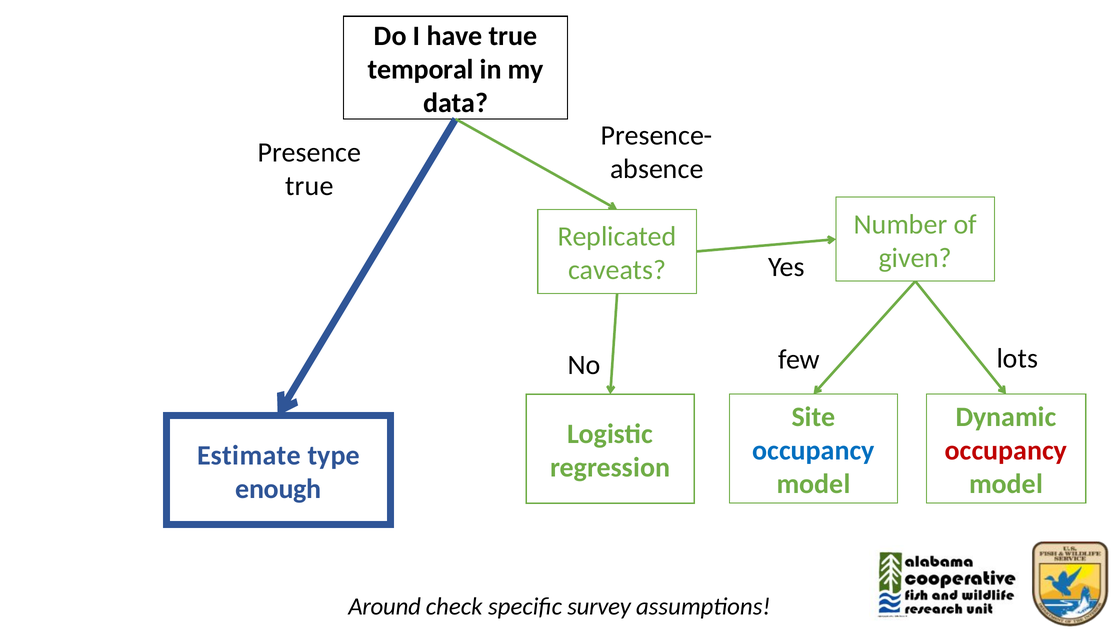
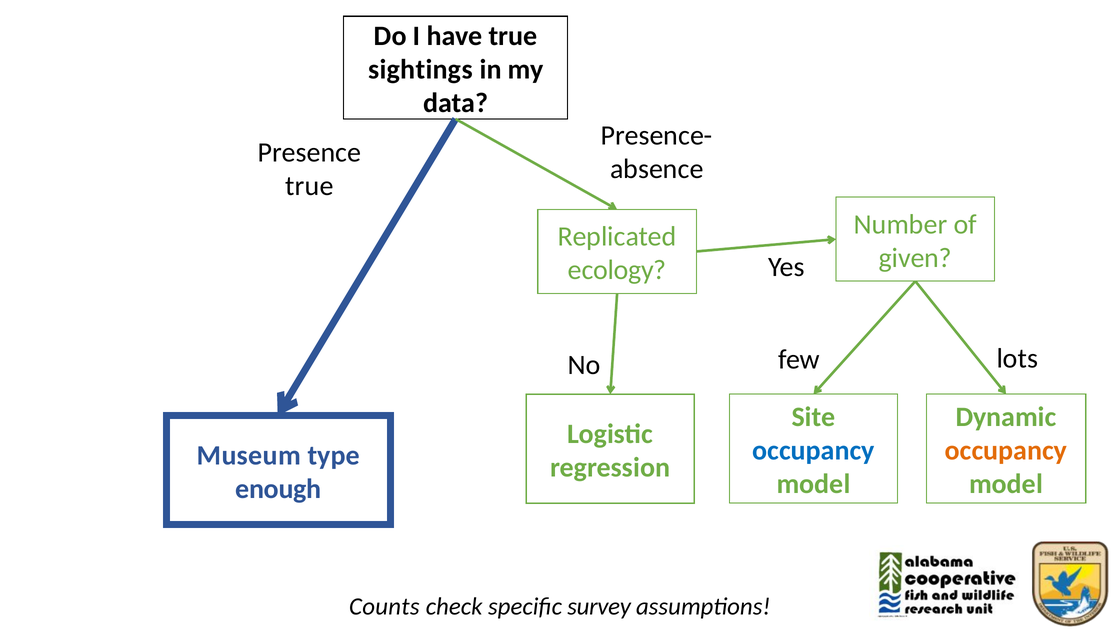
temporal: temporal -> sightings
caveats: caveats -> ecology
occupancy at (1006, 451) colour: red -> orange
Estimate: Estimate -> Museum
Around: Around -> Counts
